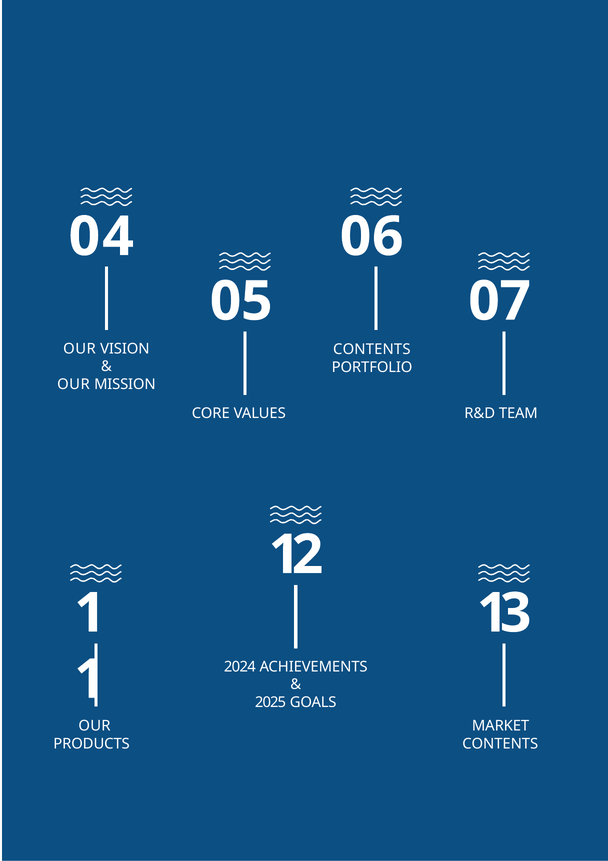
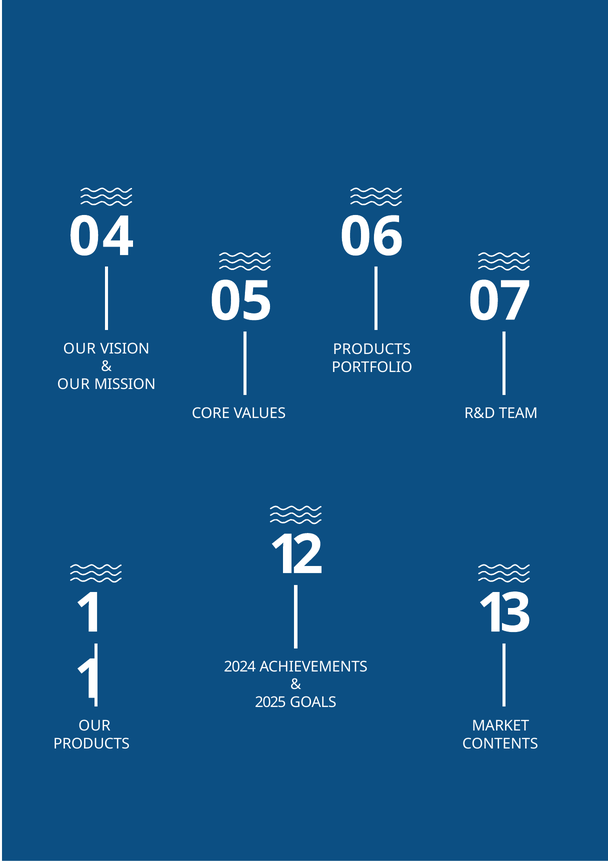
CONTENTS at (372, 349): CONTENTS -> PRODUCTS
